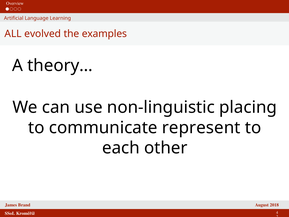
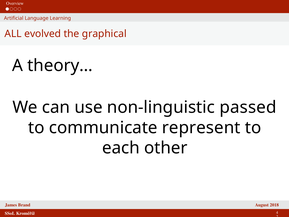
examples: examples -> graphical
placing: placing -> passed
